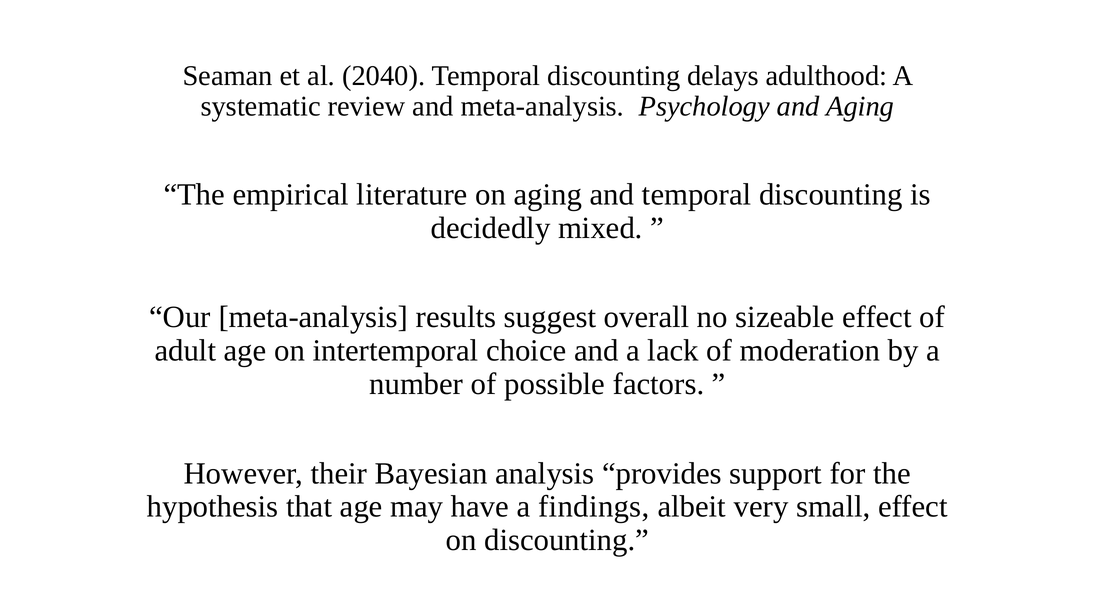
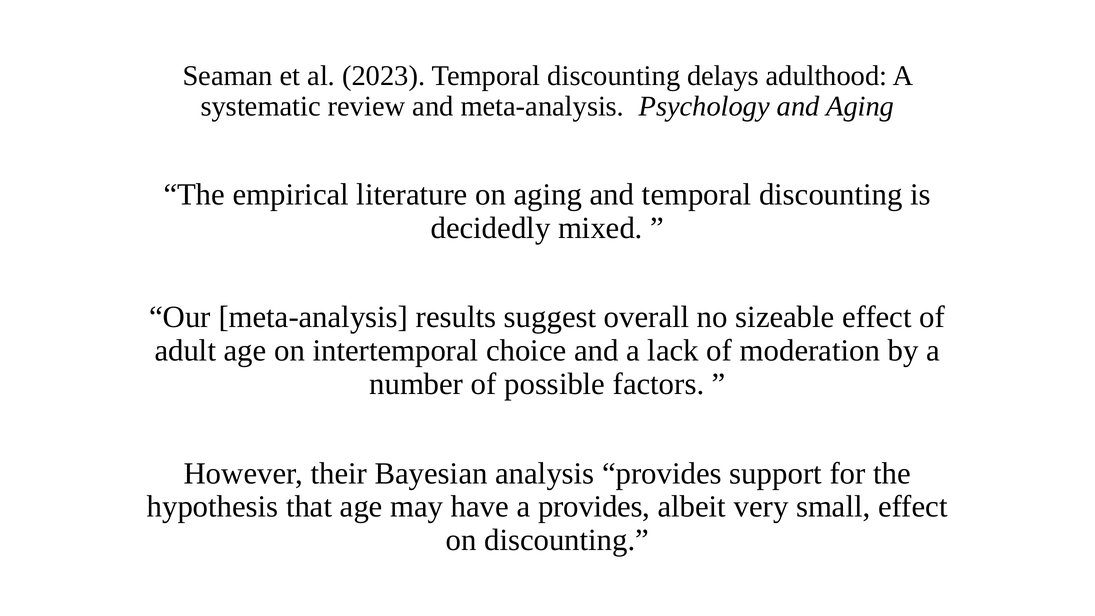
2040: 2040 -> 2023
a findings: findings -> provides
